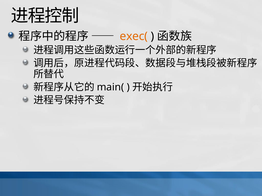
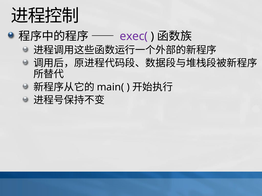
exec( colour: orange -> purple
